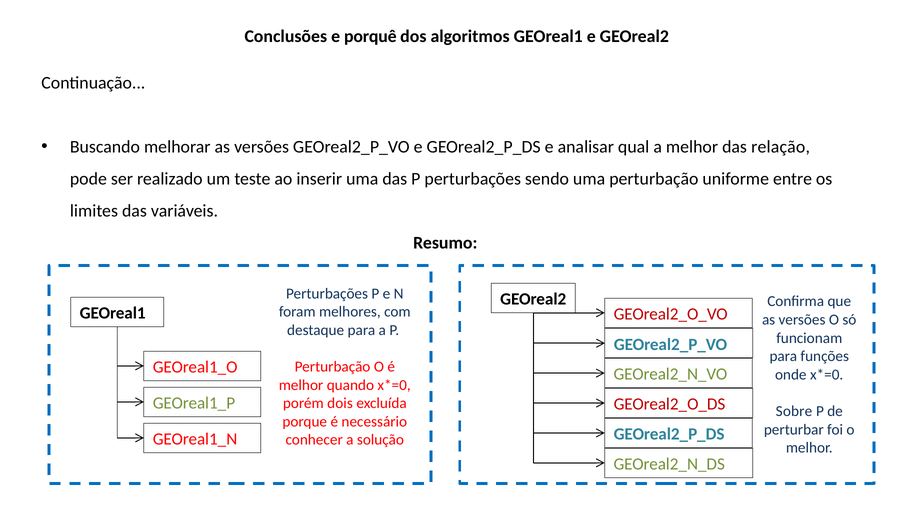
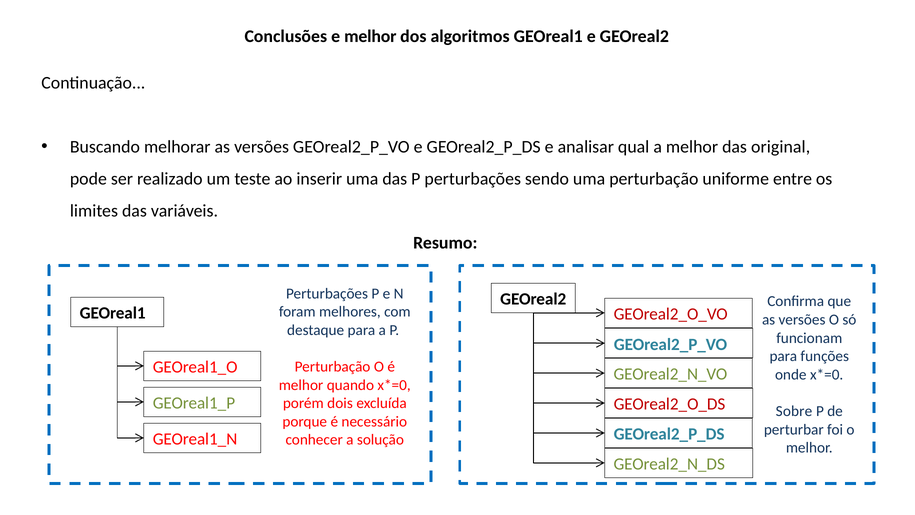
e porquê: porquê -> melhor
relação: relação -> original
